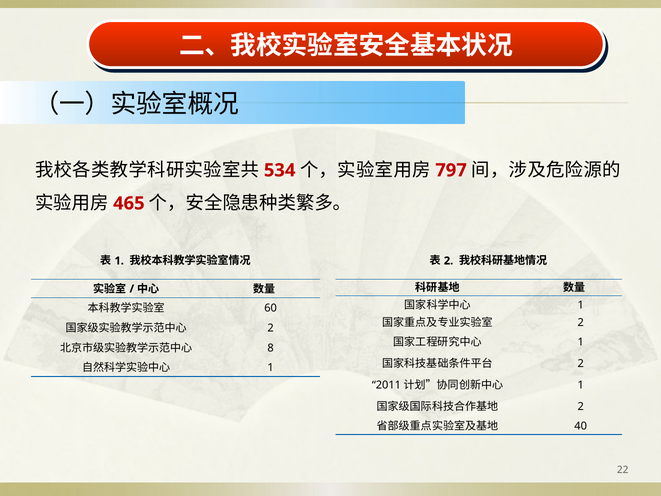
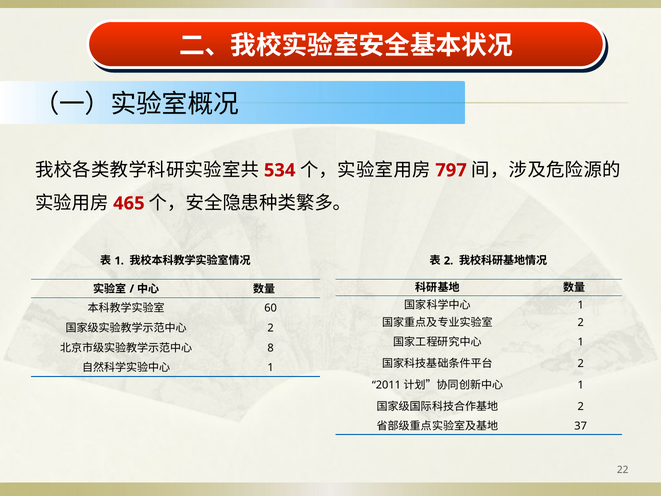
40: 40 -> 37
